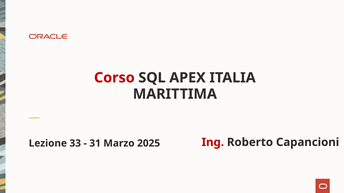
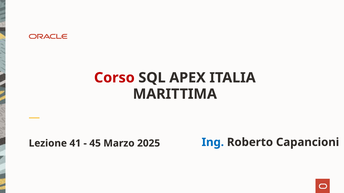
33: 33 -> 41
31: 31 -> 45
Ing colour: red -> blue
